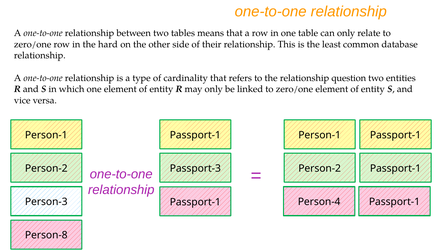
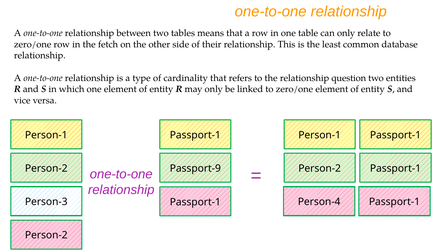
hard: hard -> fetch
Passport-3: Passport-3 -> Passport-9
Person-8 at (46, 235): Person-8 -> Person-2
